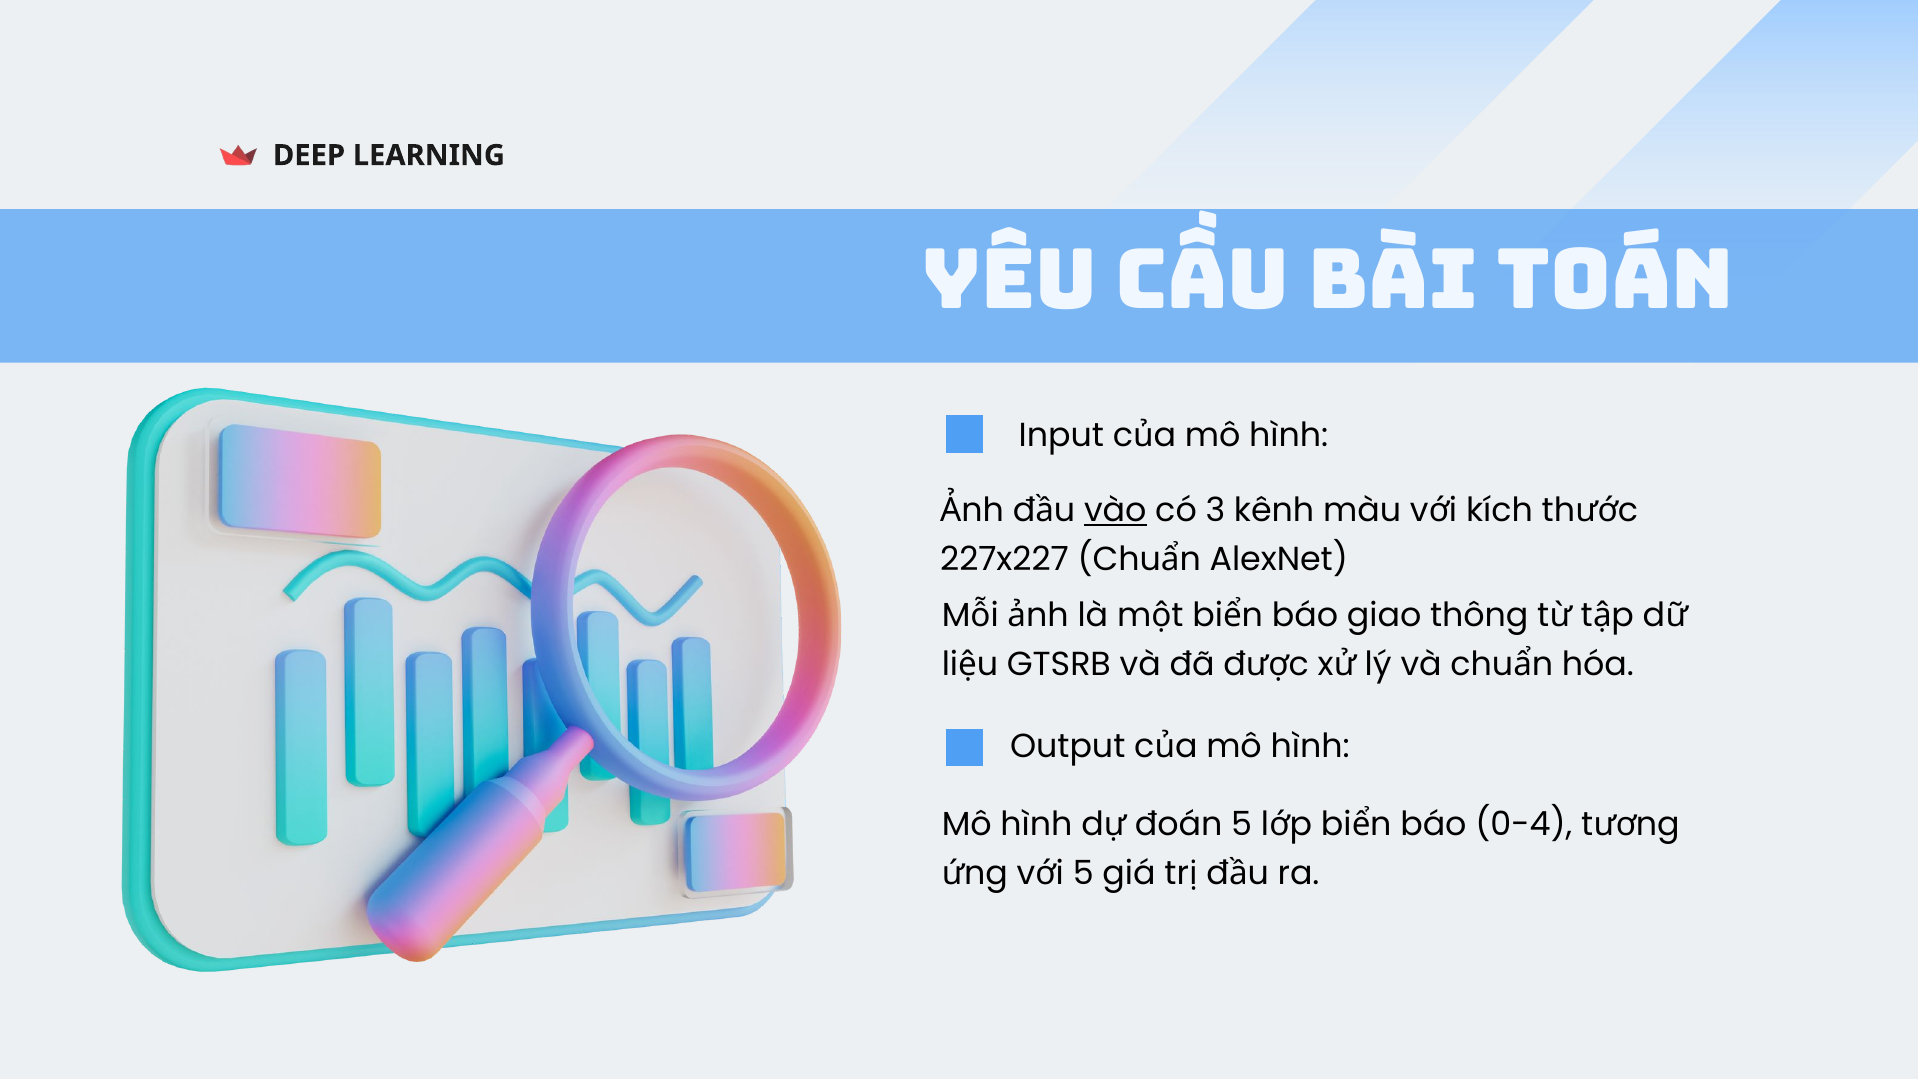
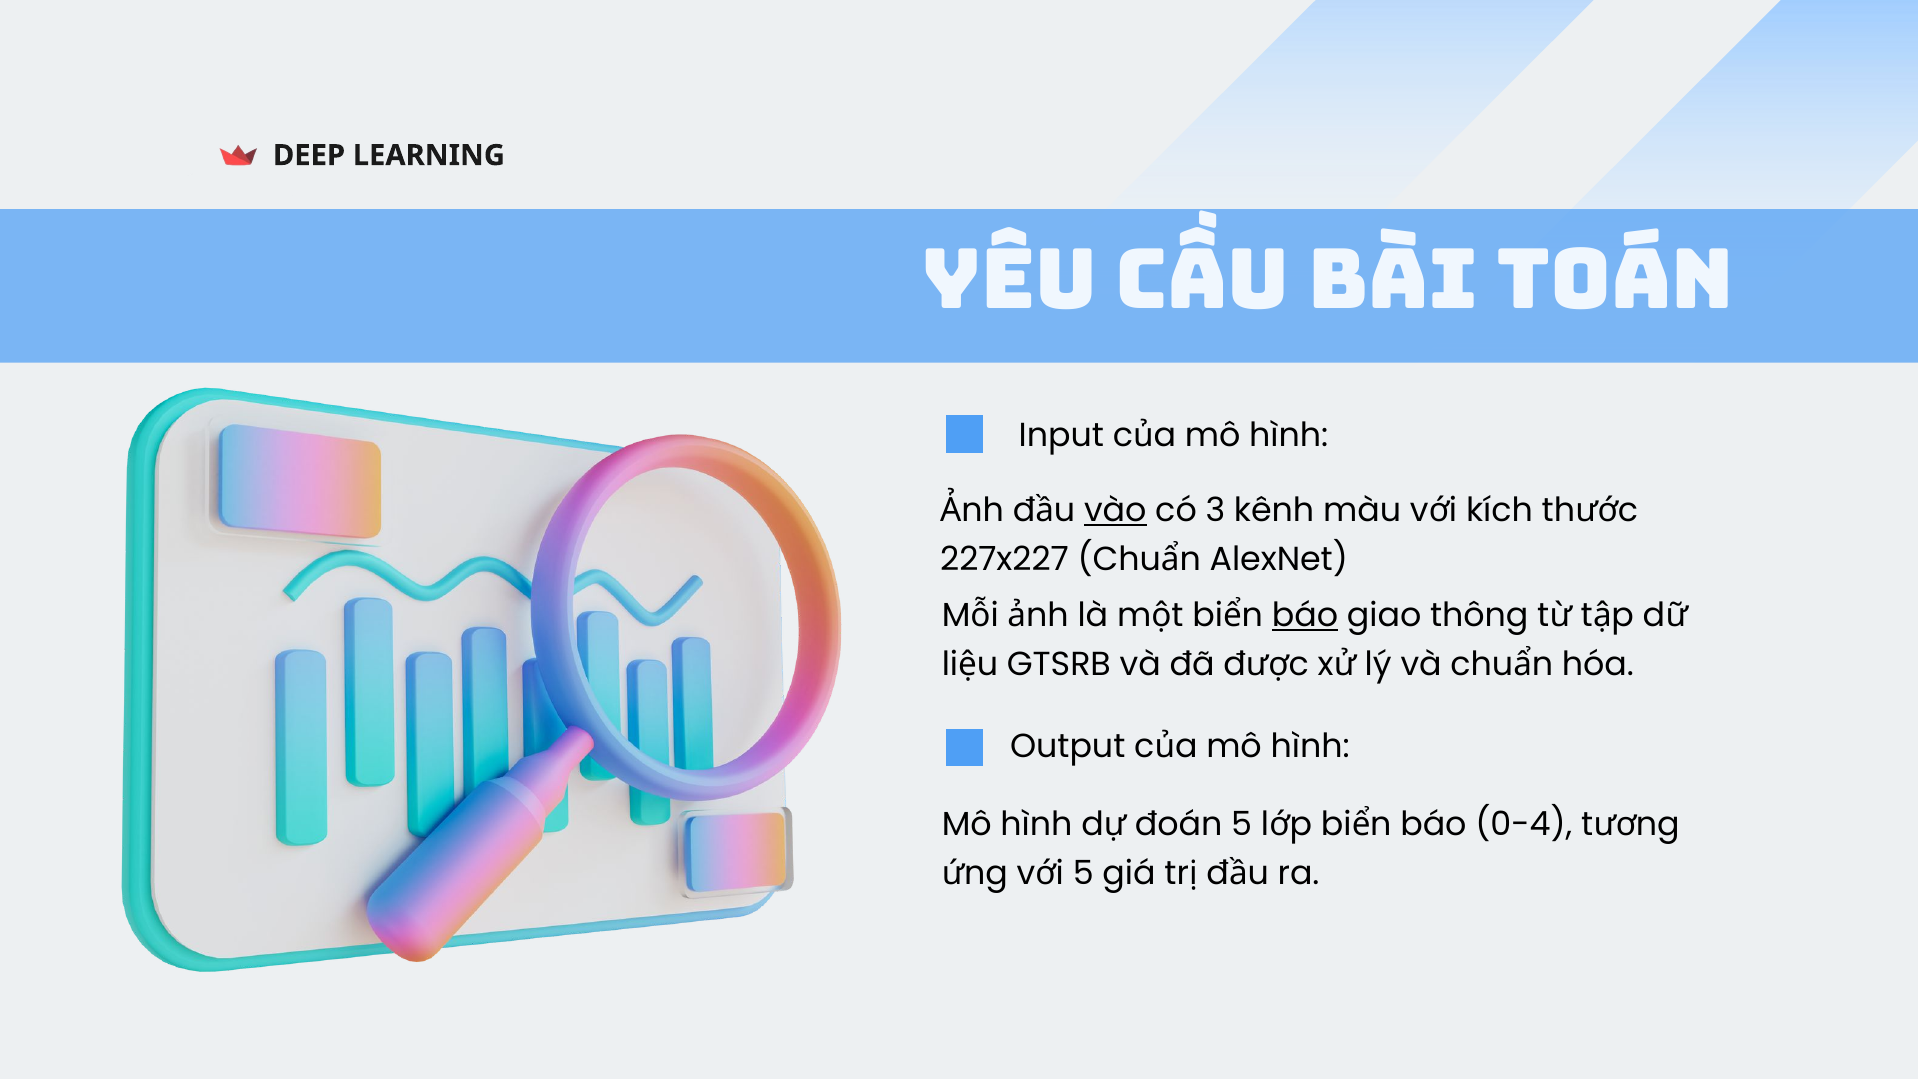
báo at (1305, 616) underline: none -> present
